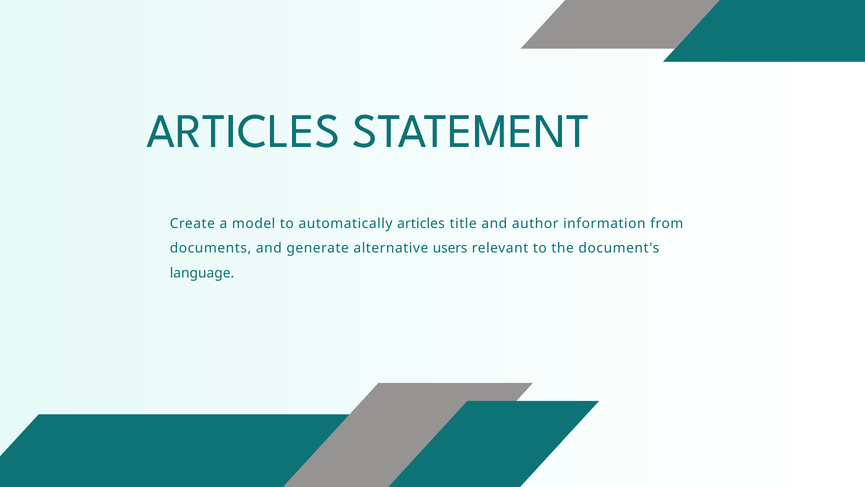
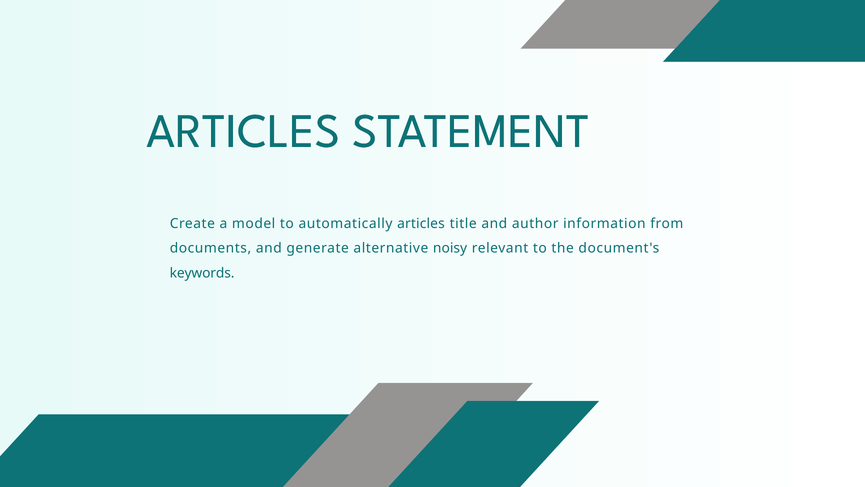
users: users -> noisy
language: language -> keywords
